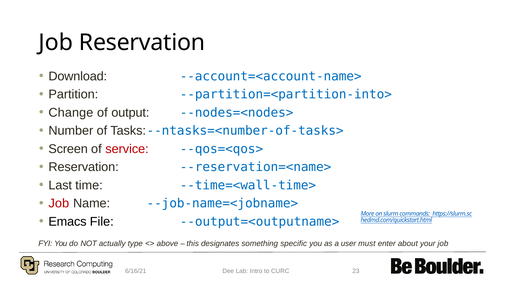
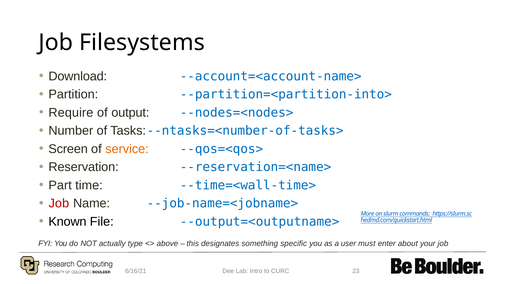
Job Reservation: Reservation -> Filesystems
Change: Change -> Require
service colour: red -> orange
Last: Last -> Part
Emacs: Emacs -> Known
